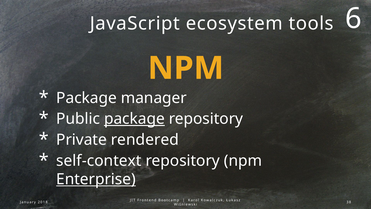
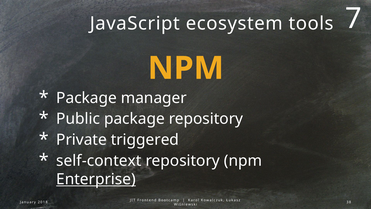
6: 6 -> 7
package at (134, 119) underline: present -> none
rendered: rendered -> triggered
